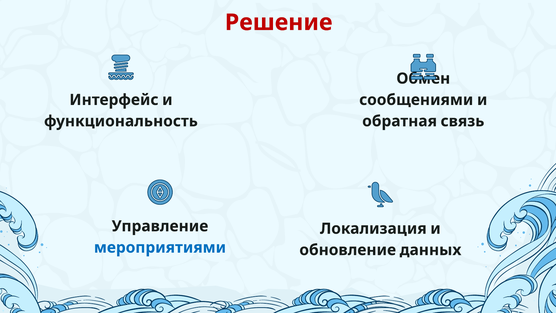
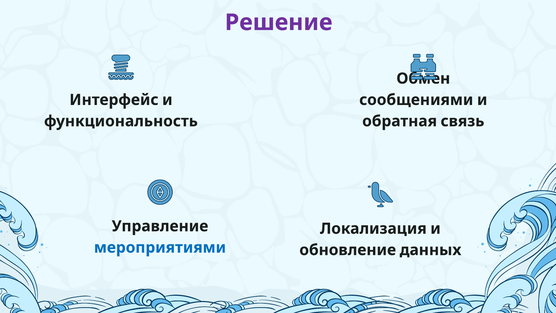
Решение colour: red -> purple
